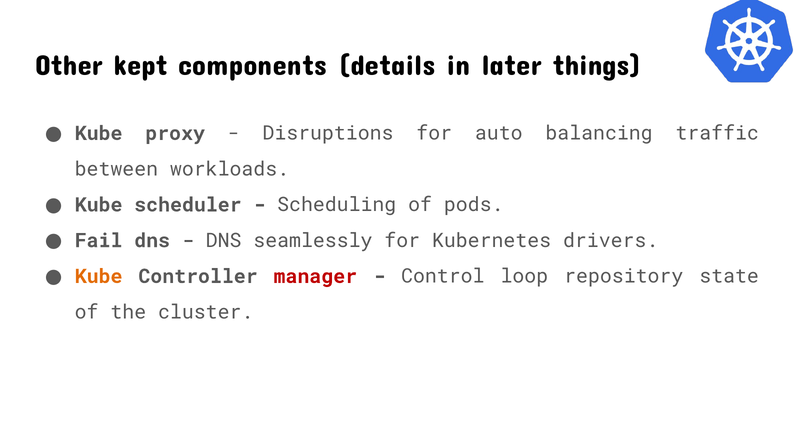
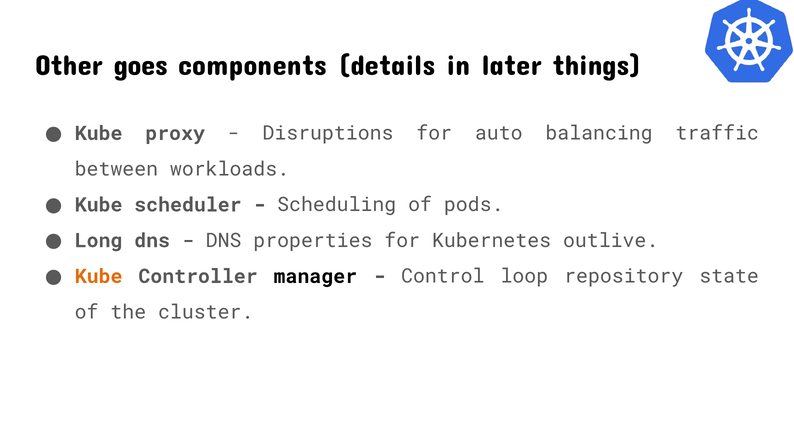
kept: kept -> goes
Fail: Fail -> Long
seamlessly: seamlessly -> properties
drivers: drivers -> outlive
manager colour: red -> black
